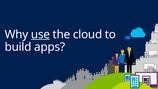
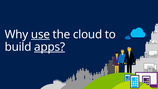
apps underline: none -> present
